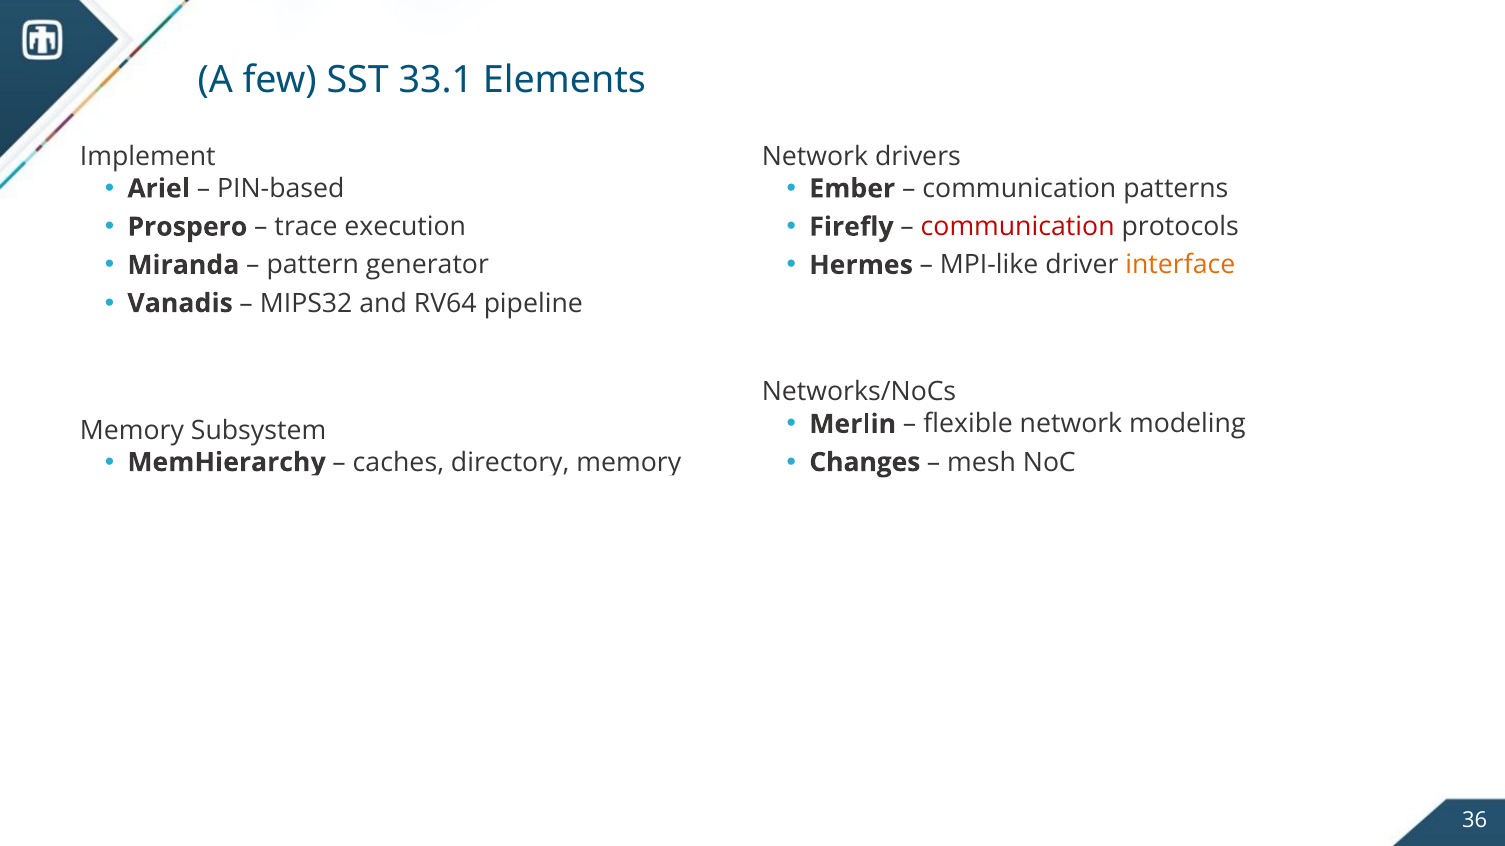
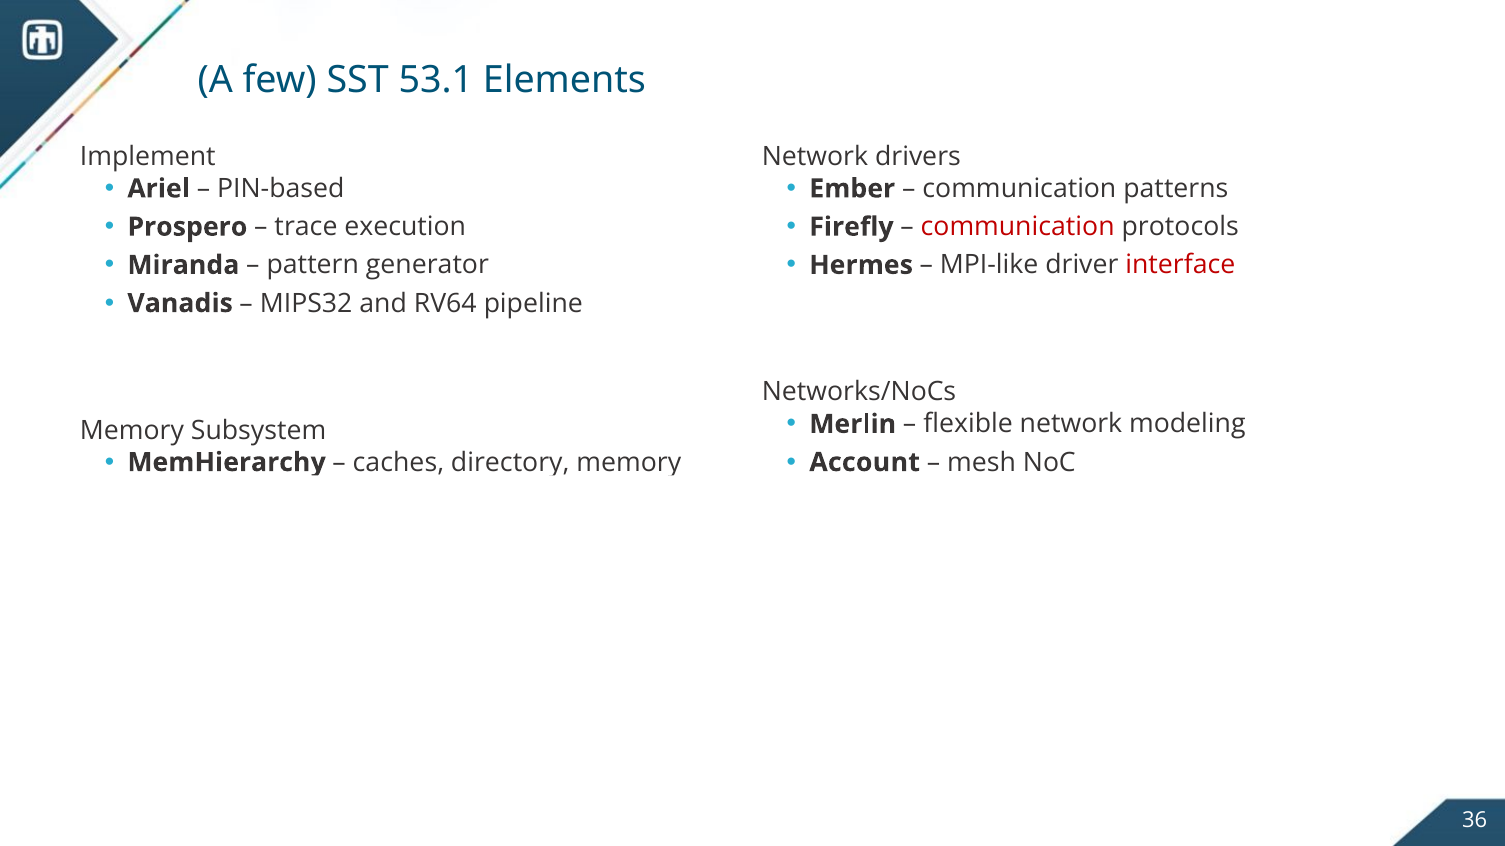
33.1: 33.1 -> 53.1
interface at (1180, 265) colour: orange -> red
Changes: Changes -> Account
